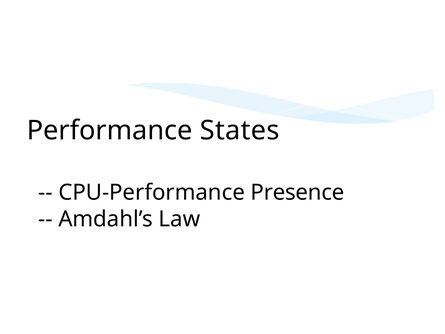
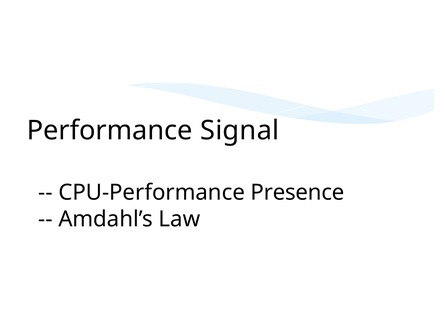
States: States -> Signal
